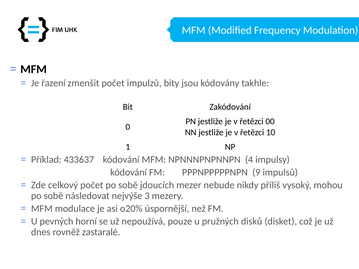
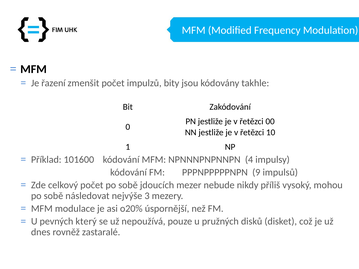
433637: 433637 -> 101600
horní: horní -> který
